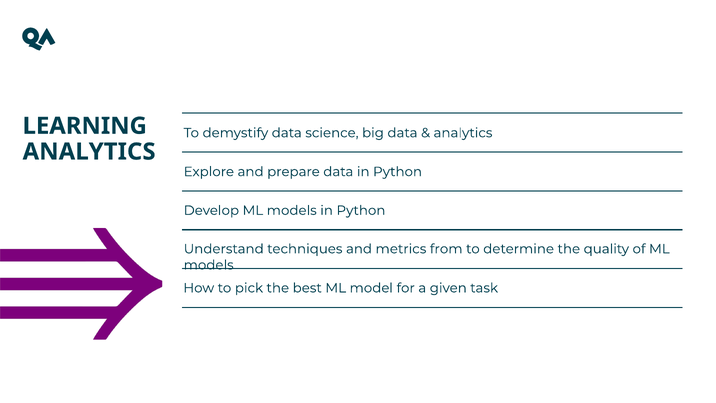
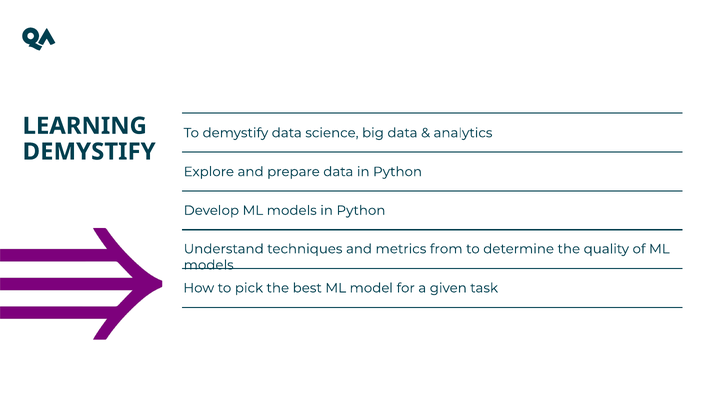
ANALYTICS at (89, 152): ANALYTICS -> DEMYSTIFY
